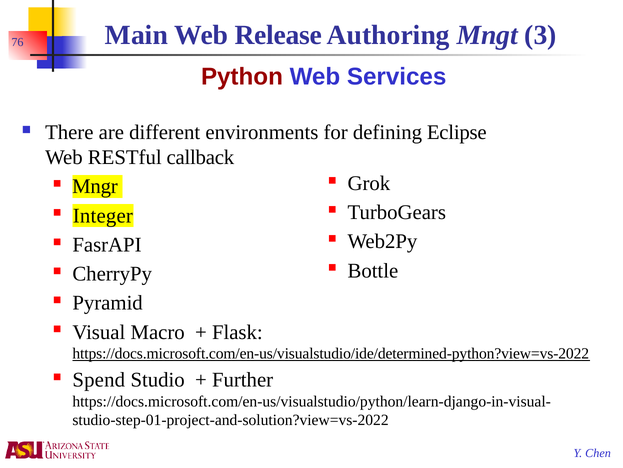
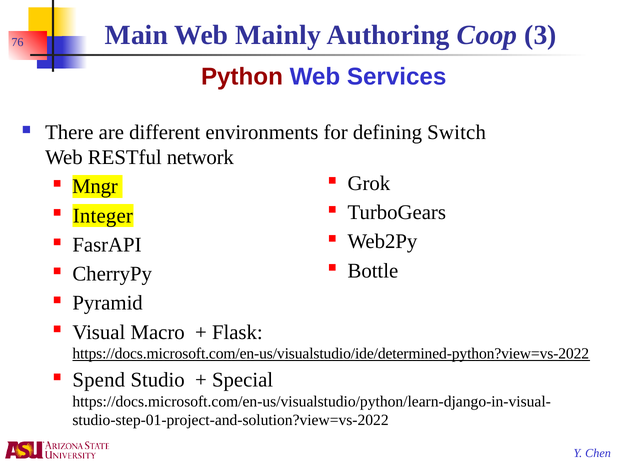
Release: Release -> Mainly
Mngt: Mngt -> Coop
Eclipse: Eclipse -> Switch
callback: callback -> network
Further: Further -> Special
